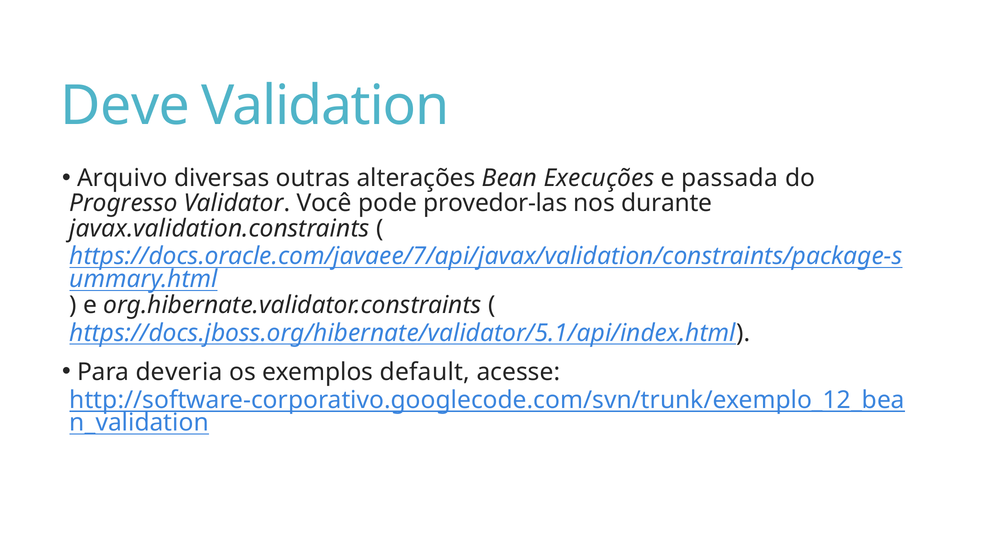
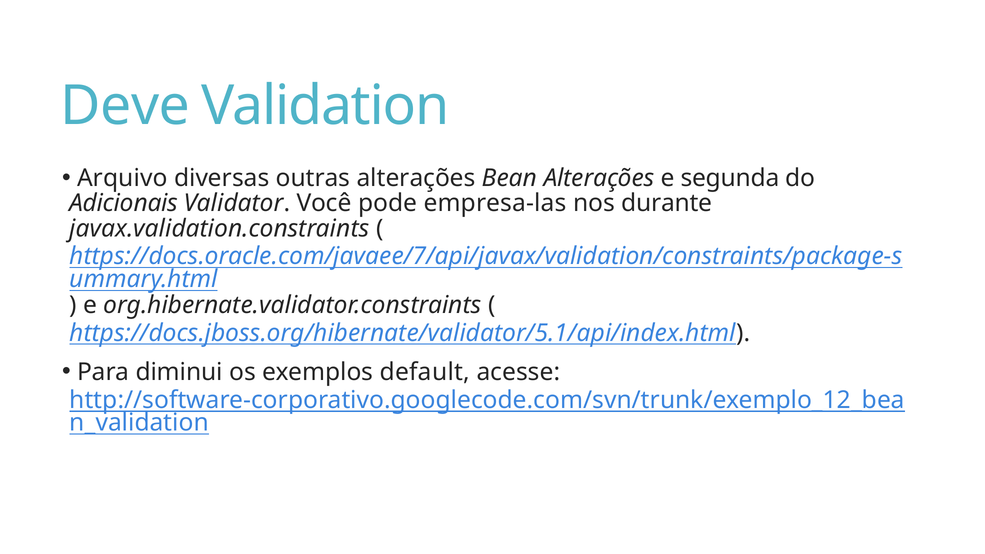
Bean Execuções: Execuções -> Alterações
passada: passada -> segunda
Progresso: Progresso -> Adicionais
provedor-las: provedor-las -> empresa-las
deveria: deveria -> diminui
